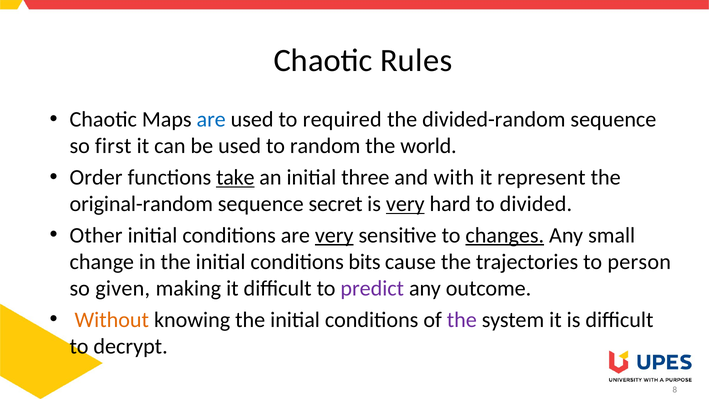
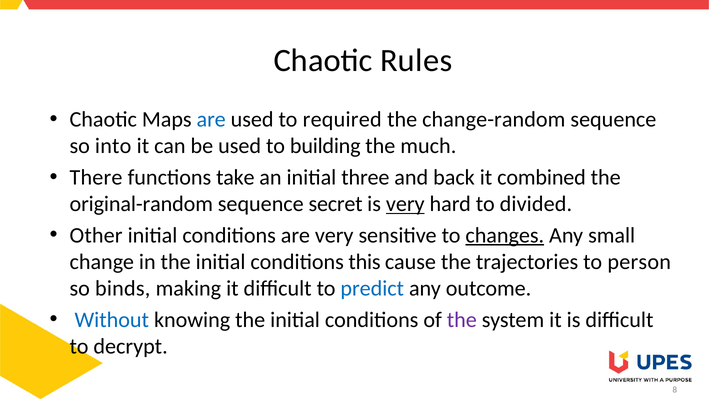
divided-random: divided-random -> change-random
first: first -> into
random: random -> building
world: world -> much
Order: Order -> There
take underline: present -> none
with: with -> back
represent: represent -> combined
very at (334, 235) underline: present -> none
bits: bits -> this
given: given -> binds
predict colour: purple -> blue
Without colour: orange -> blue
